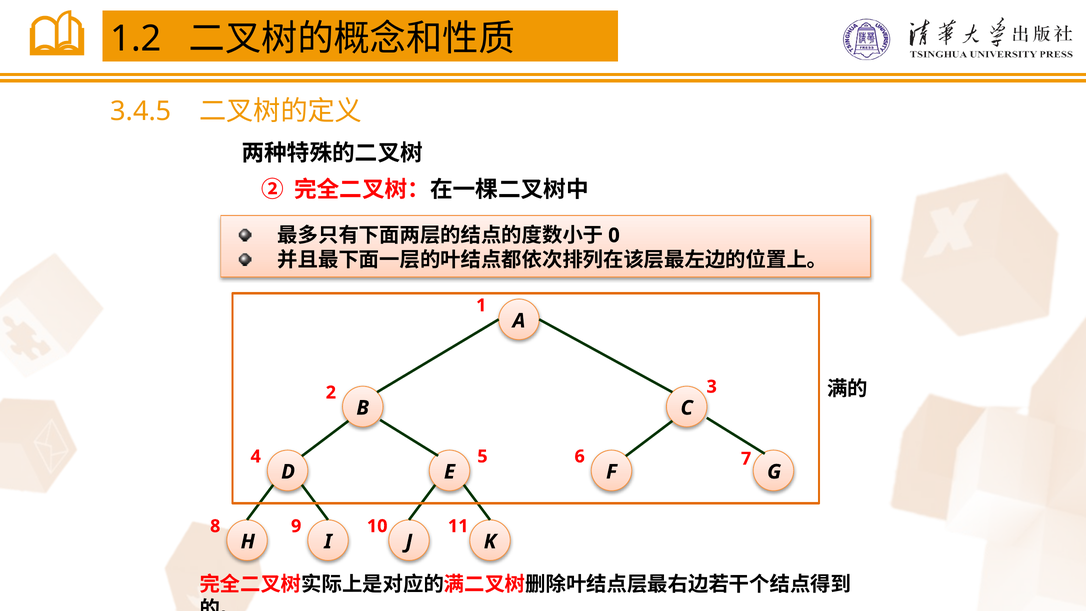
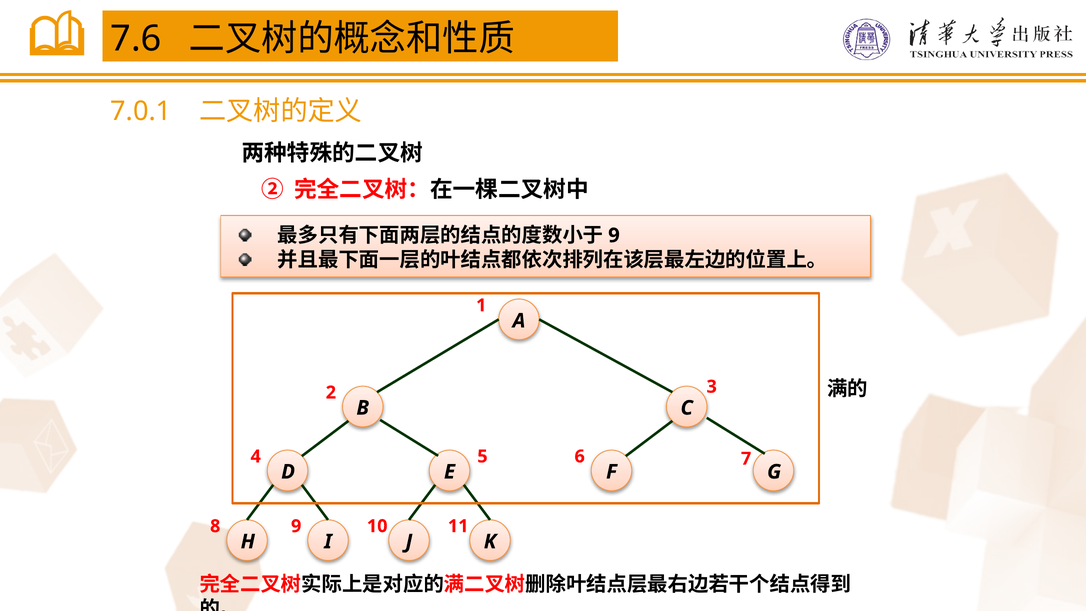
1.2: 1.2 -> 7.6
3.4.5: 3.4.5 -> 7.0.1
0 at (614, 235): 0 -> 9
